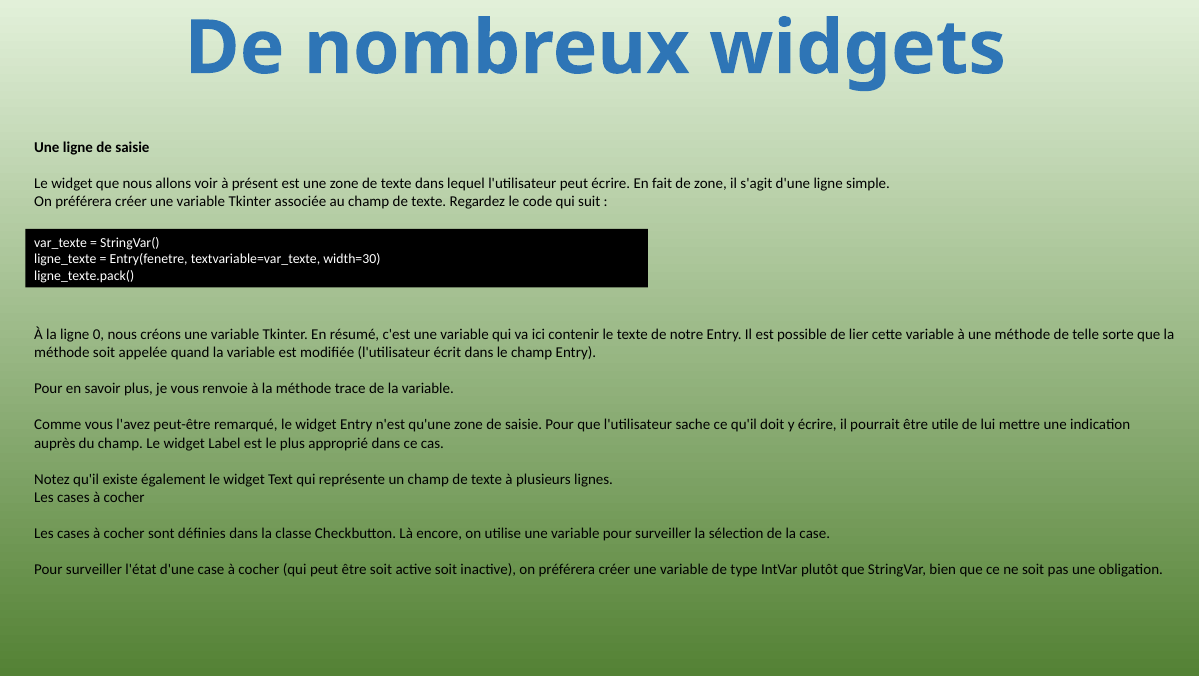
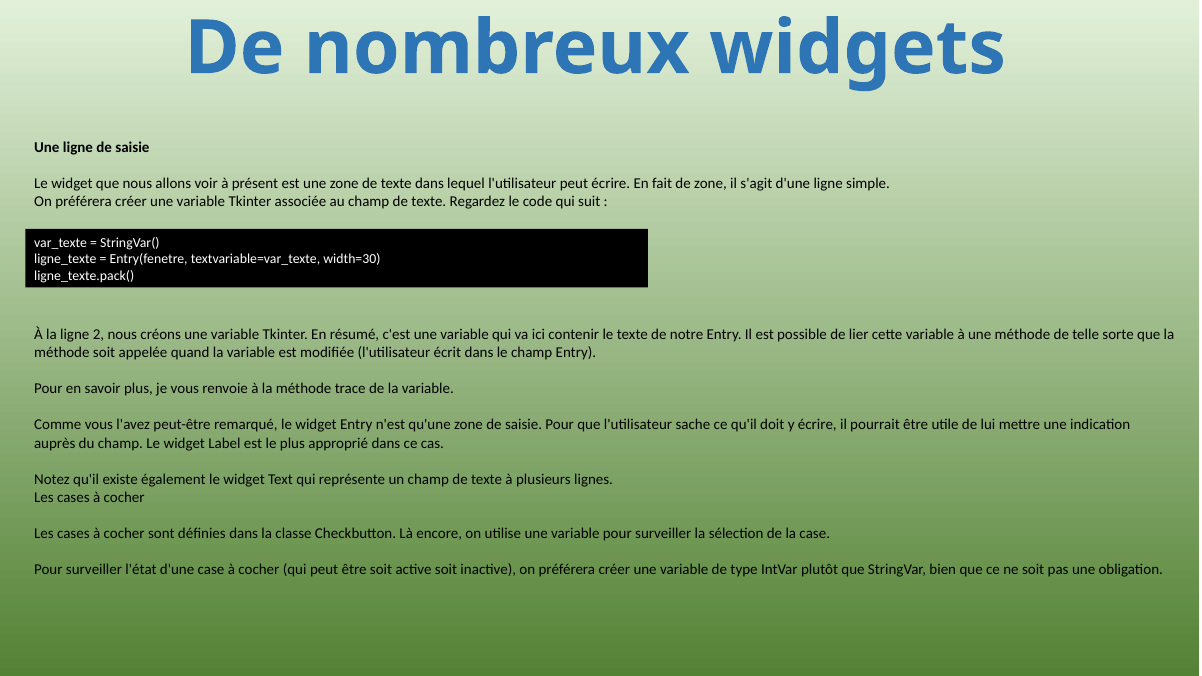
0: 0 -> 2
